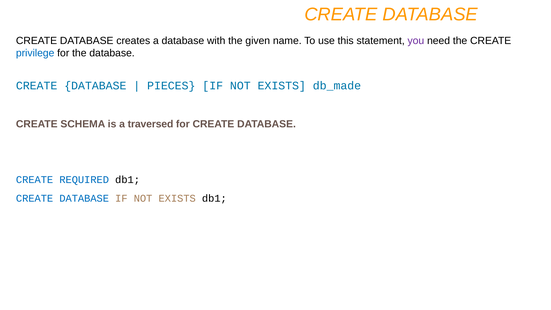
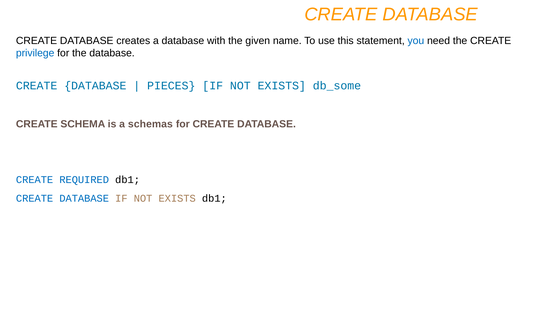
you colour: purple -> blue
db_made: db_made -> db_some
traversed: traversed -> schemas
